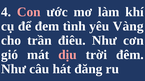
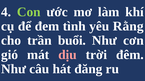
Con colour: pink -> light green
Vàng: Vàng -> Rằng
điêu: điêu -> buổi
